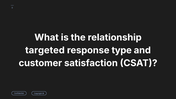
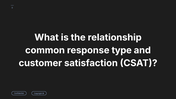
targeted: targeted -> common
